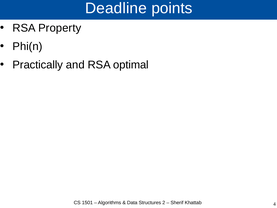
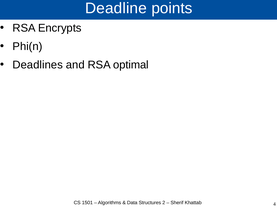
Property: Property -> Encrypts
Practically: Practically -> Deadlines
